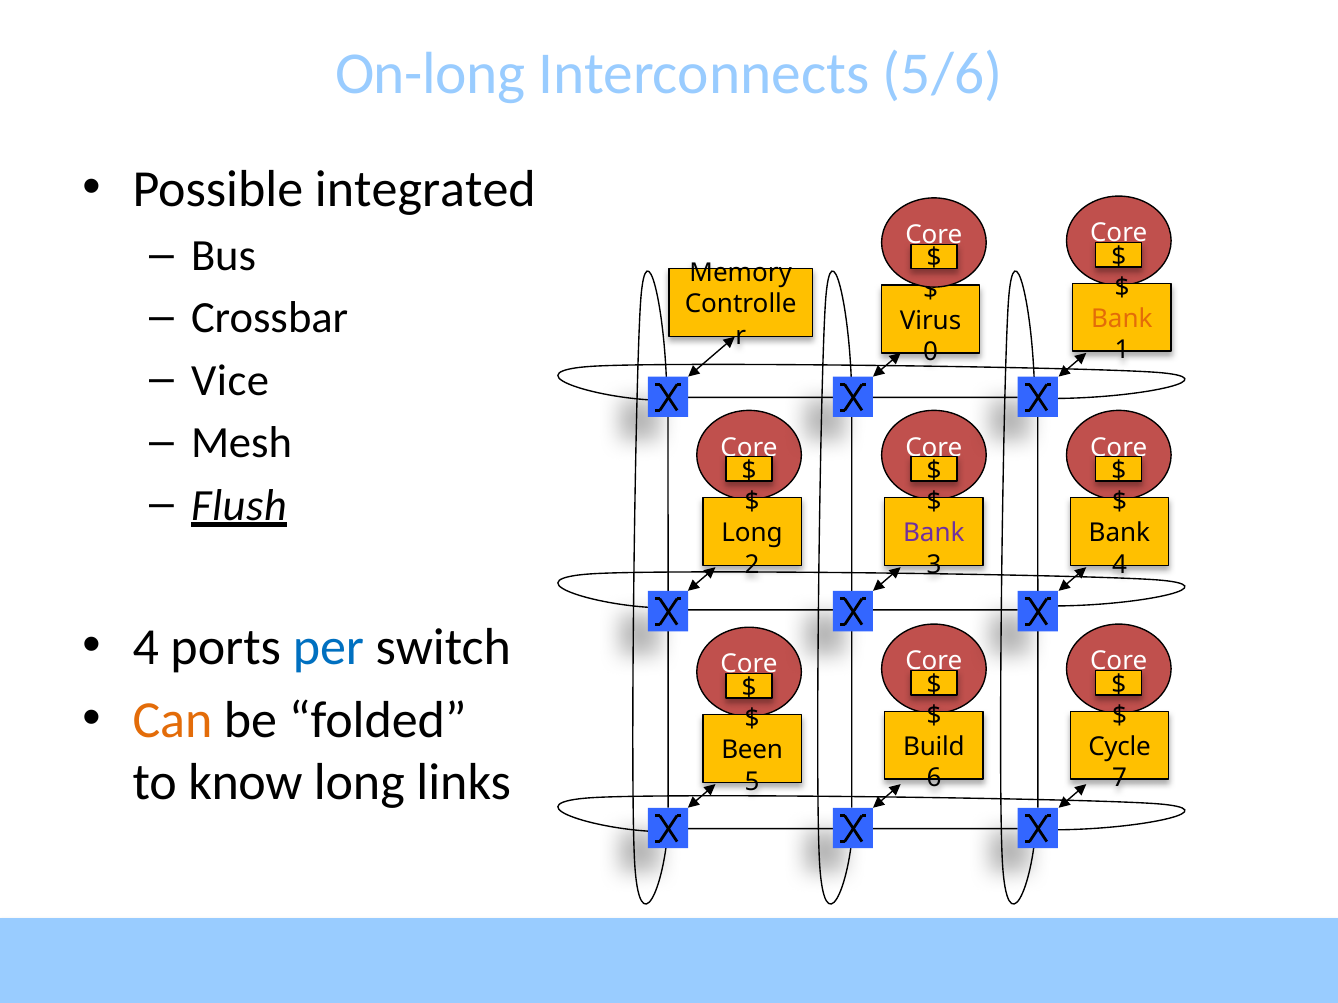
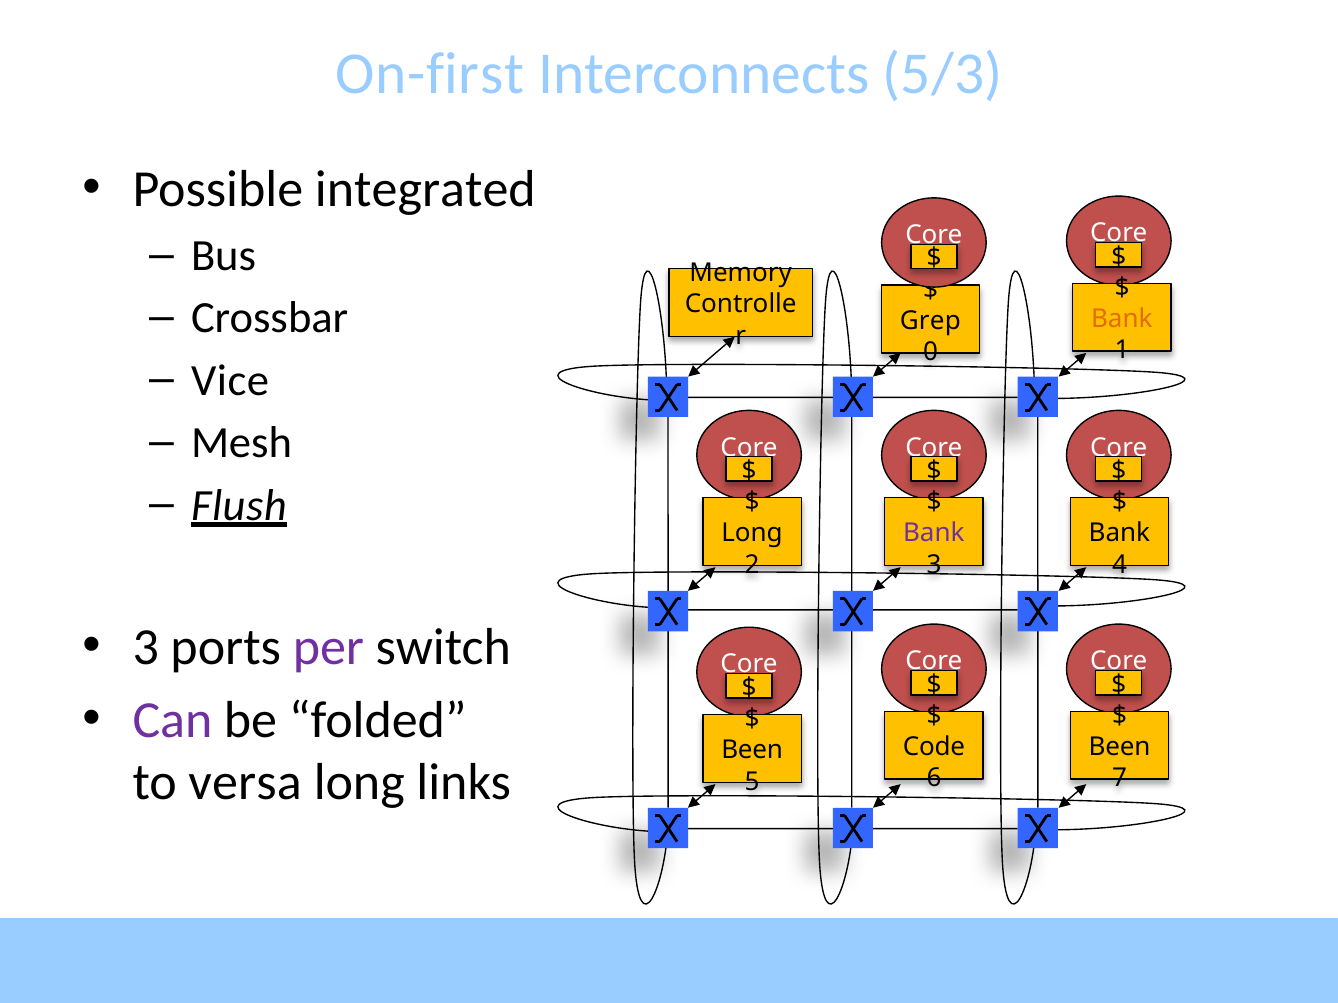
On-long: On-long -> On-first
5/6: 5/6 -> 5/3
Virus: Virus -> Grep
4 at (146, 648): 4 -> 3
per colour: blue -> purple
Can colour: orange -> purple
Build: Build -> Code
Cycle at (1120, 747): Cycle -> Been
know: know -> versa
